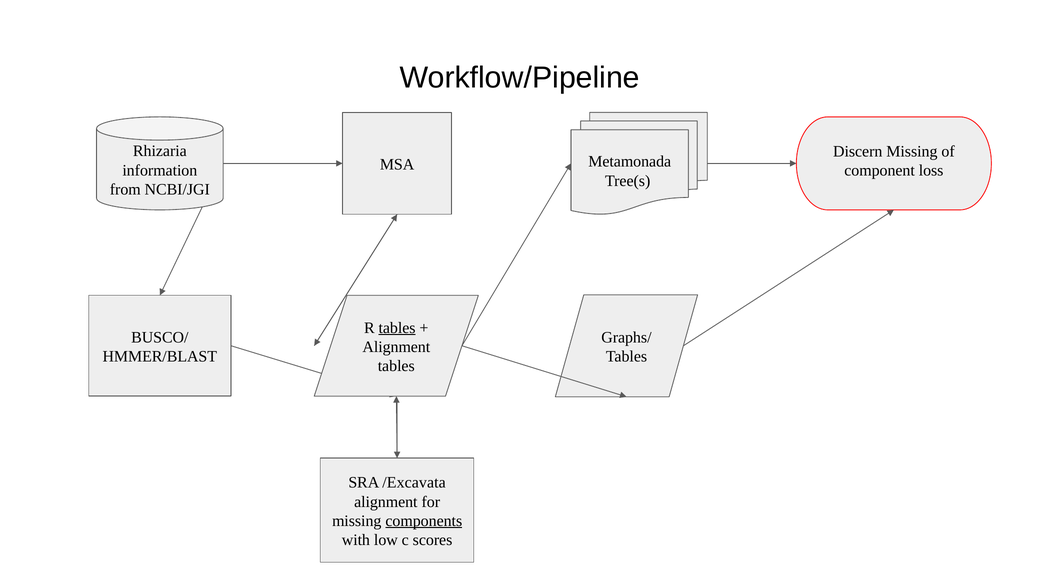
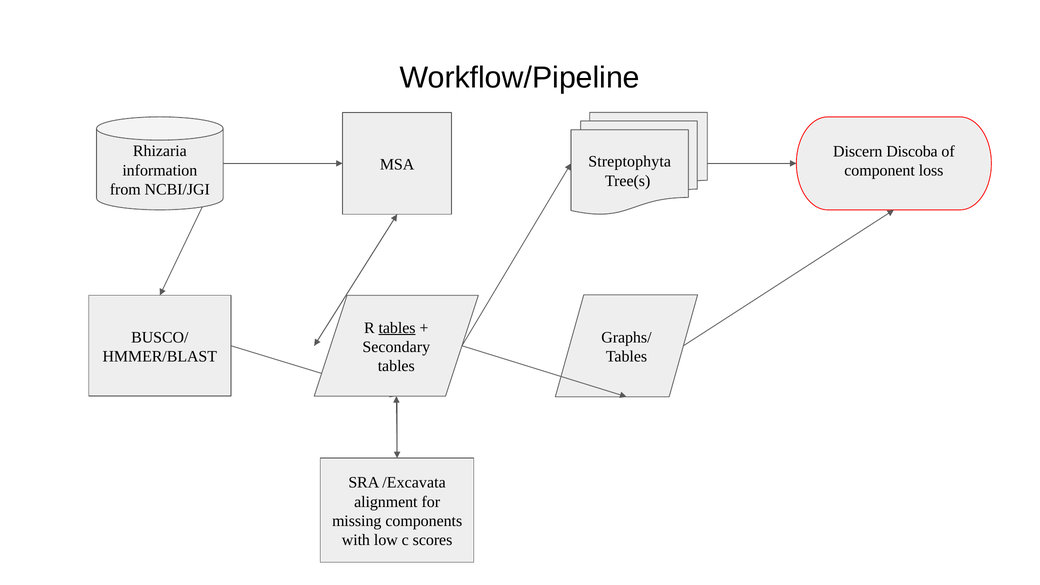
Discern Missing: Missing -> Discoba
Metamonada: Metamonada -> Streptophyta
Alignment at (396, 347): Alignment -> Secondary
components underline: present -> none
